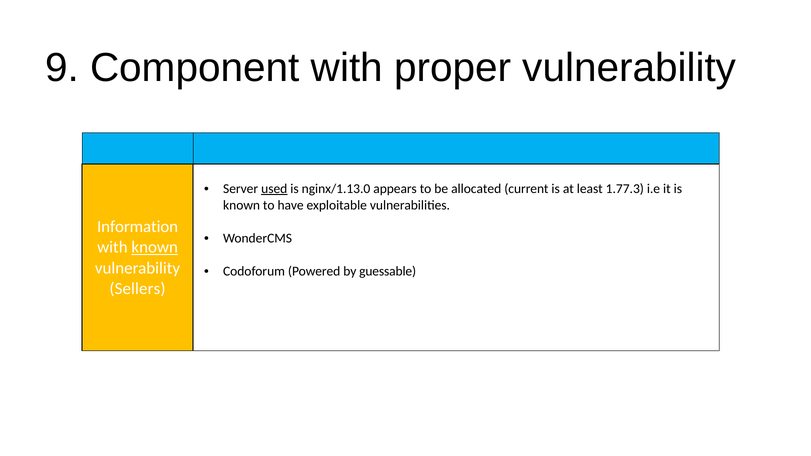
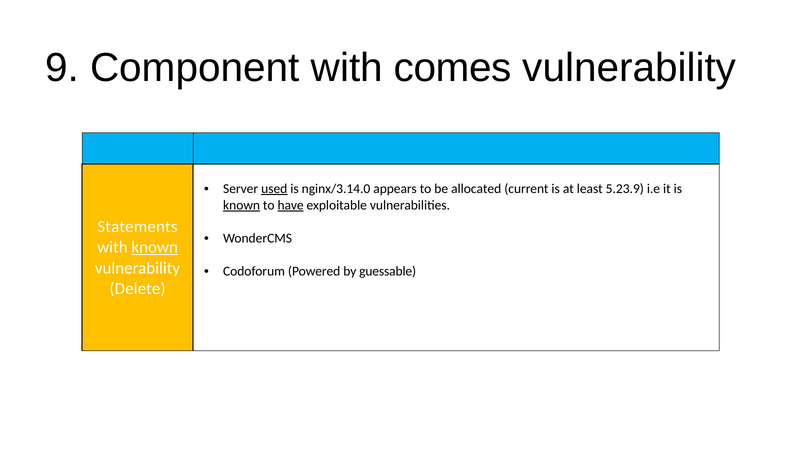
proper: proper -> comes
nginx/1.13.0: nginx/1.13.0 -> nginx/3.14.0
1.77.3: 1.77.3 -> 5.23.9
known at (242, 205) underline: none -> present
have underline: none -> present
Information: Information -> Statements
Sellers: Sellers -> Delete
